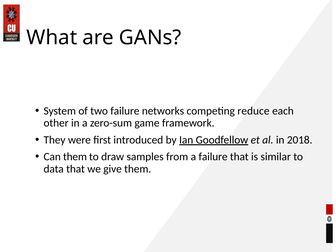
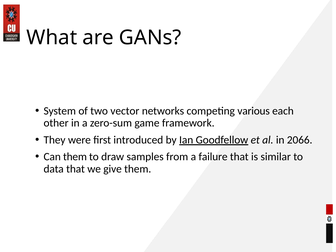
two failure: failure -> vector
reduce: reduce -> various
2018: 2018 -> 2066
